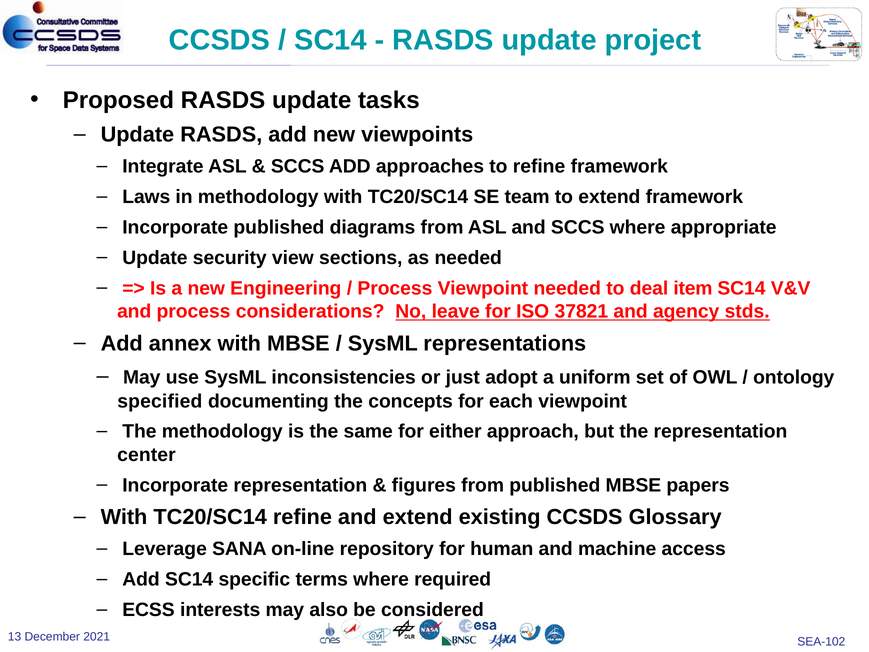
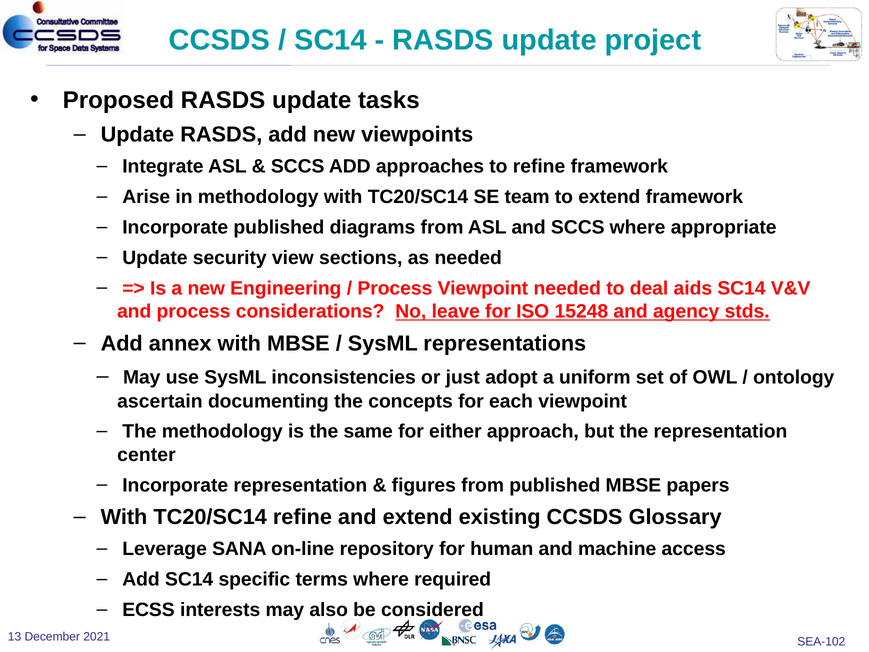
Laws: Laws -> Arise
item: item -> aids
37821: 37821 -> 15248
specified: specified -> ascertain
